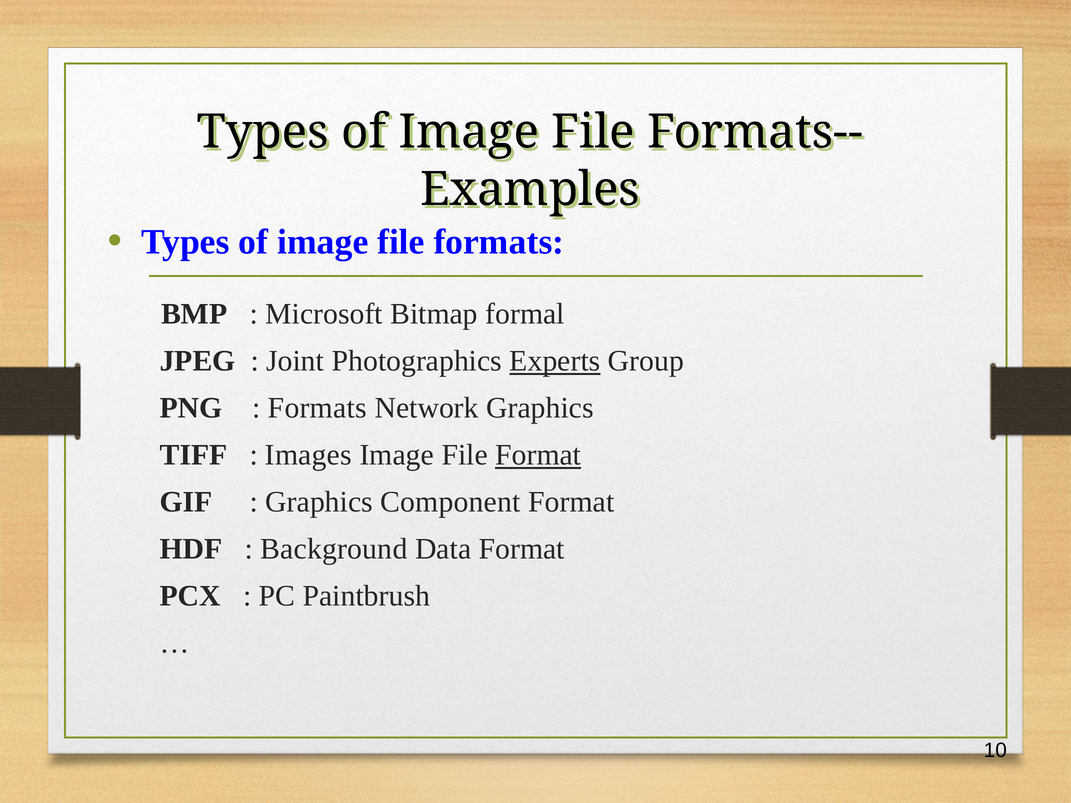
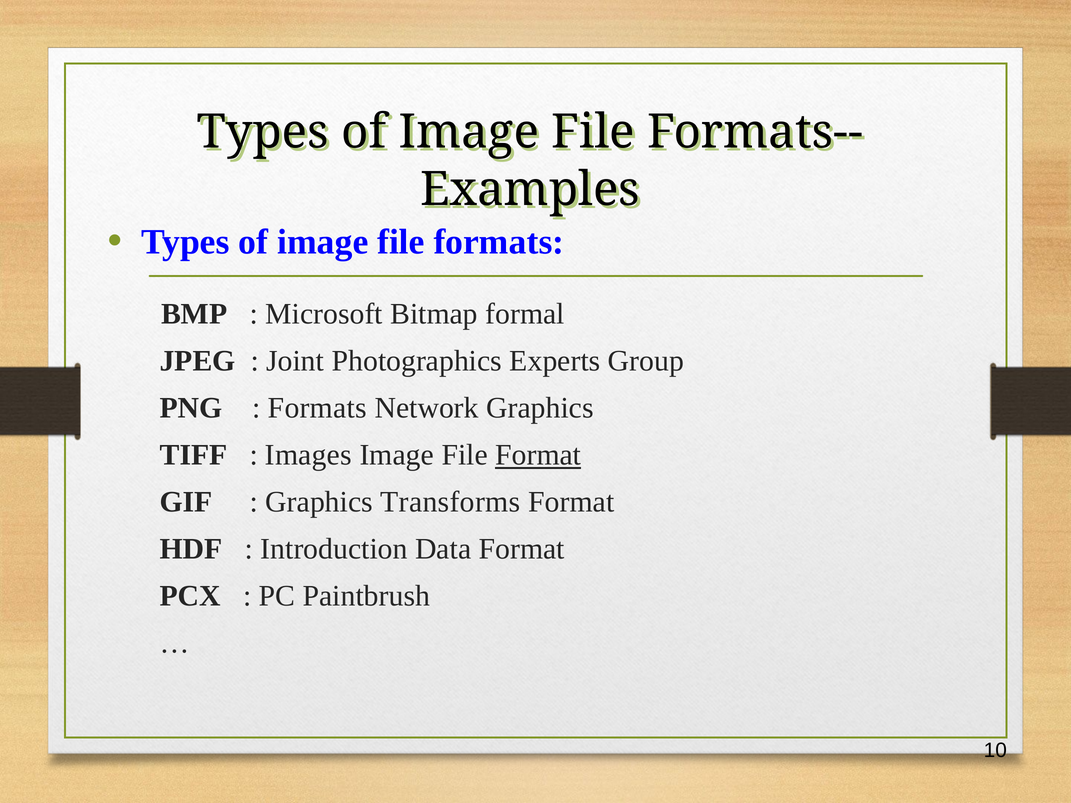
Experts underline: present -> none
Component: Component -> Transforms
Background: Background -> Introduction
